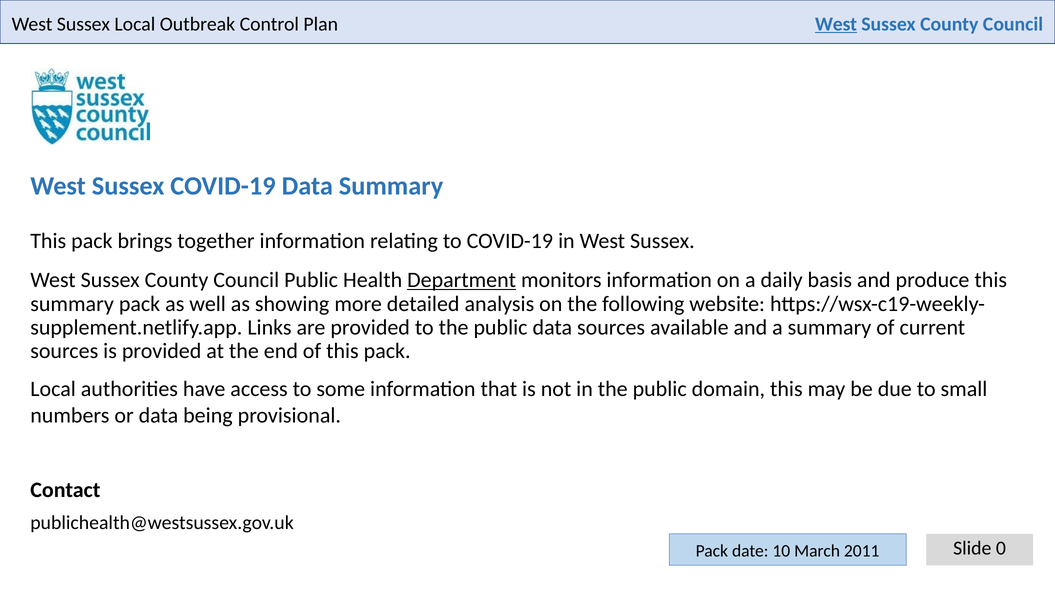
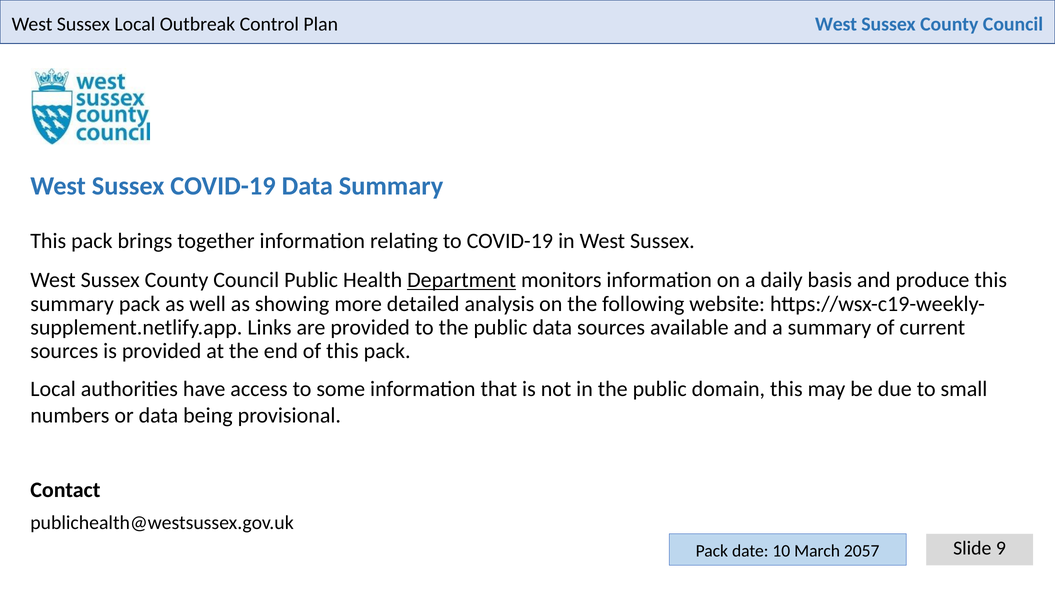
West at (836, 24) underline: present -> none
0: 0 -> 9
2011: 2011 -> 2057
